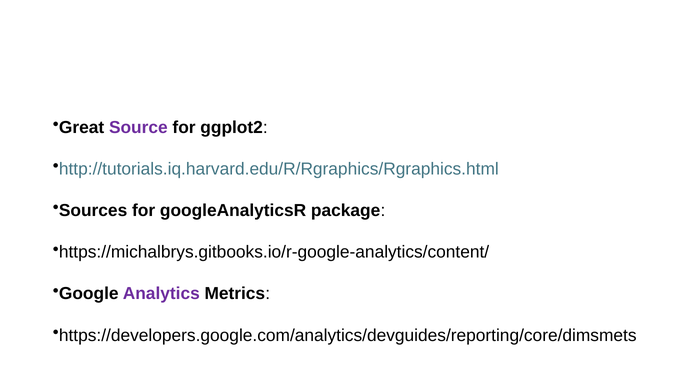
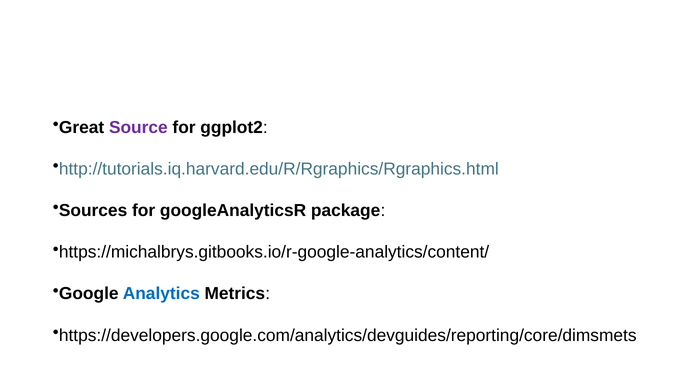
Analytics colour: purple -> blue
